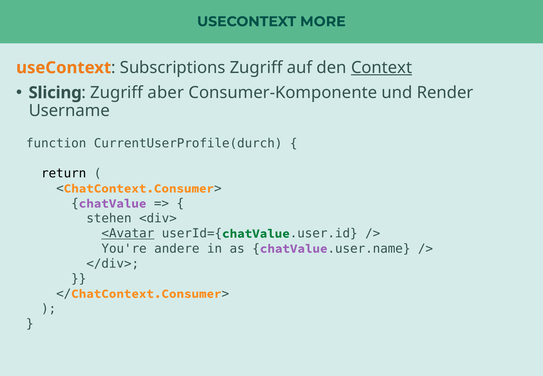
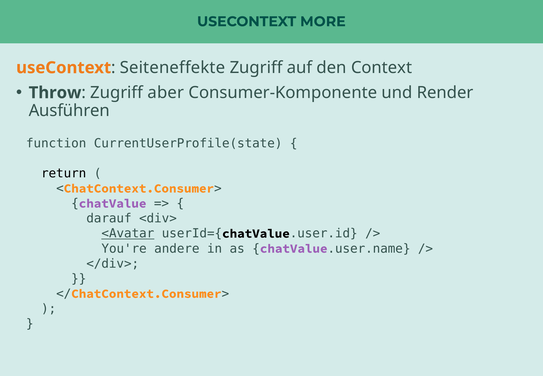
Subscriptions: Subscriptions -> Seiteneffekte
Context underline: present -> none
Slicing: Slicing -> Throw
Username: Username -> Ausführen
CurrentUserProfile(durch: CurrentUserProfile(durch -> CurrentUserProfile(state
stehen: stehen -> darauf
chatValue at (256, 233) colour: green -> black
